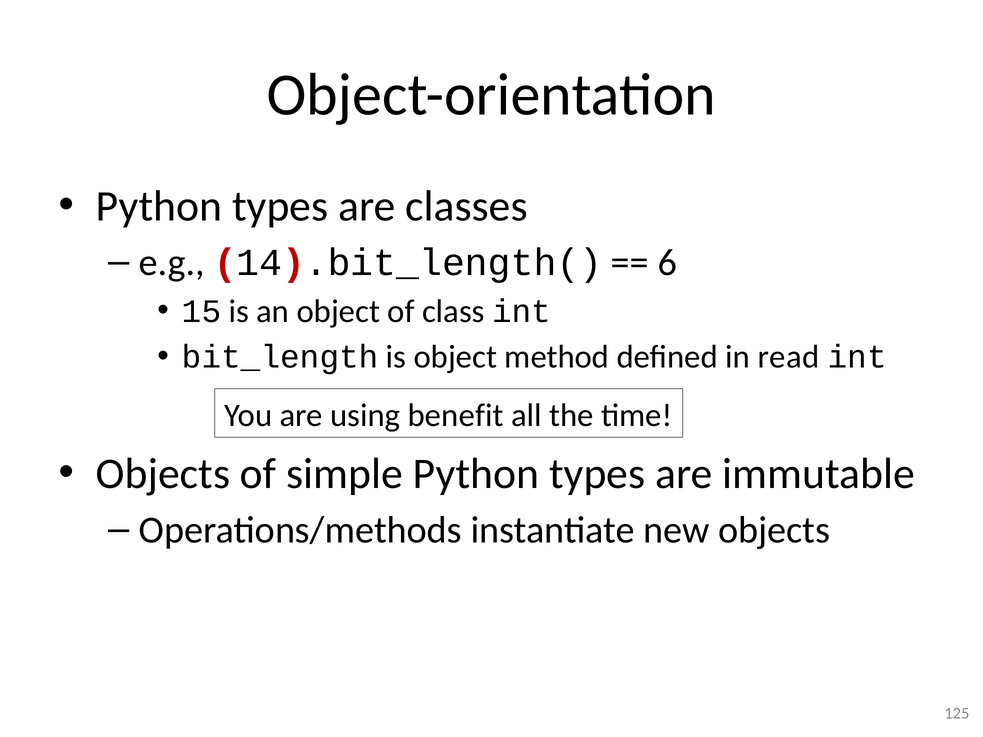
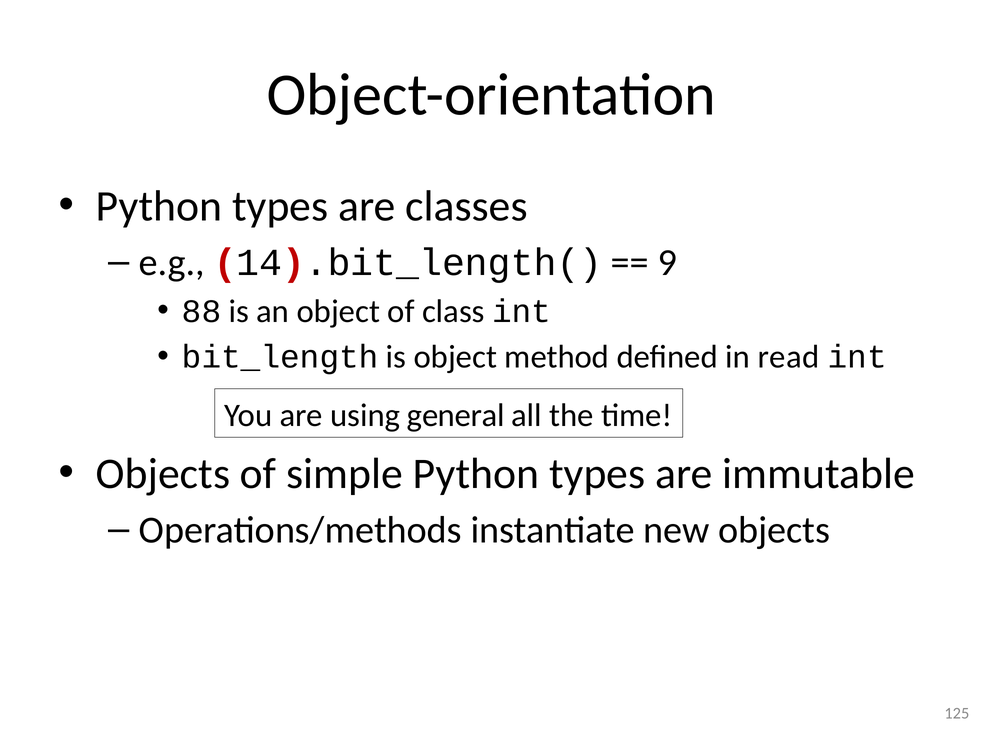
6: 6 -> 9
15: 15 -> 88
benefit: benefit -> general
